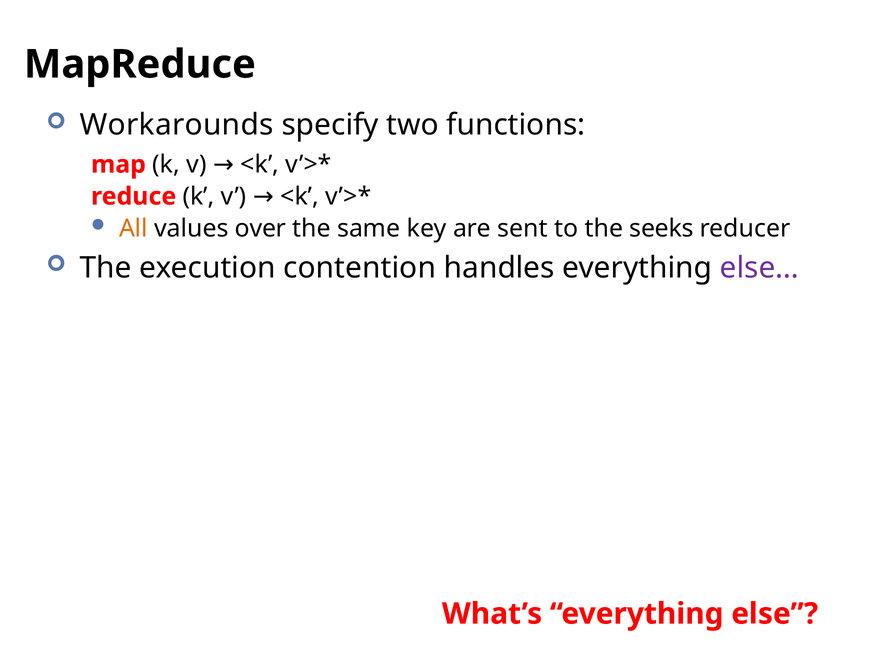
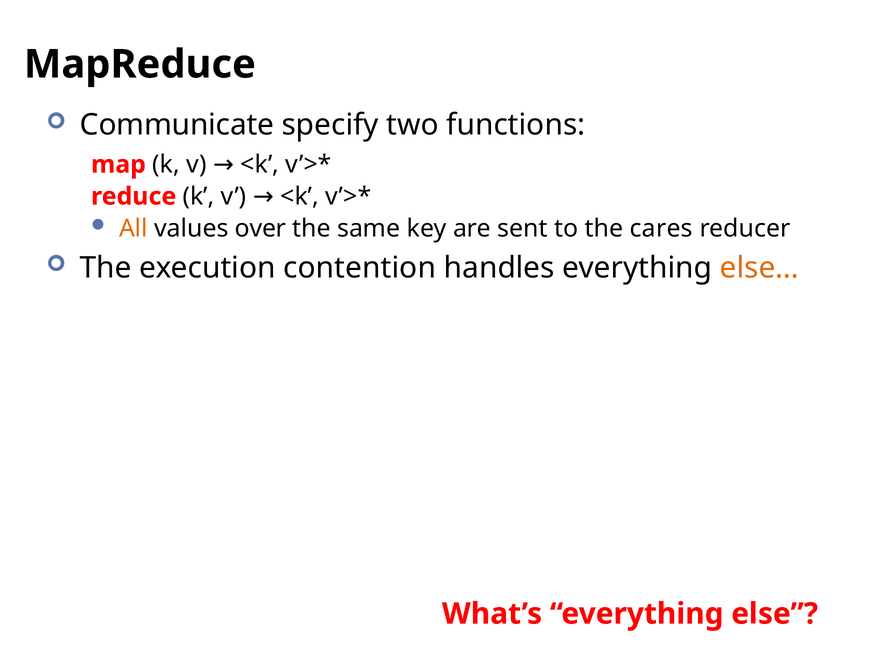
Workarounds: Workarounds -> Communicate
seeks: seeks -> cares
else… colour: purple -> orange
